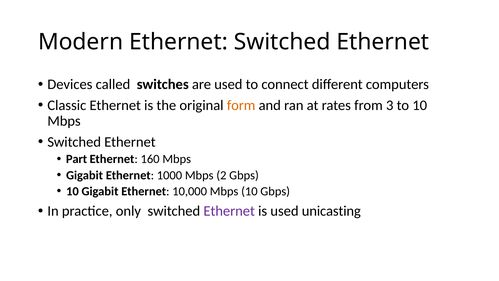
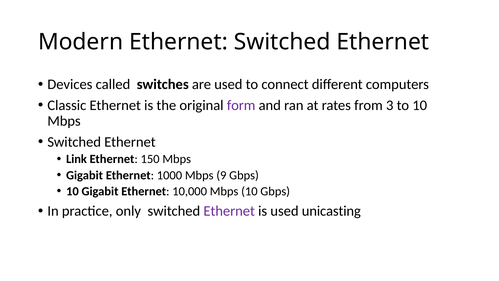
form colour: orange -> purple
Part: Part -> Link
160: 160 -> 150
2: 2 -> 9
